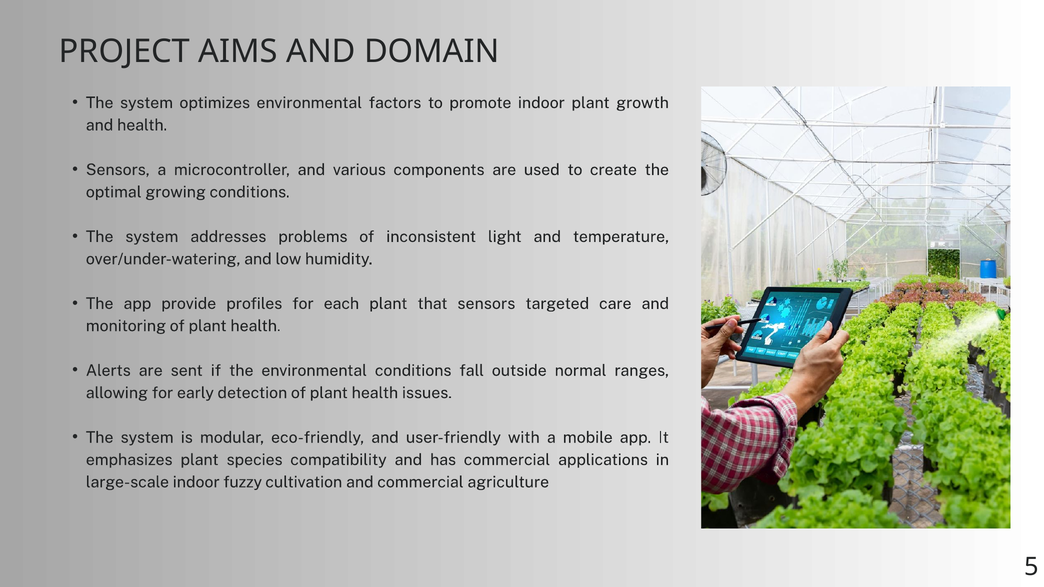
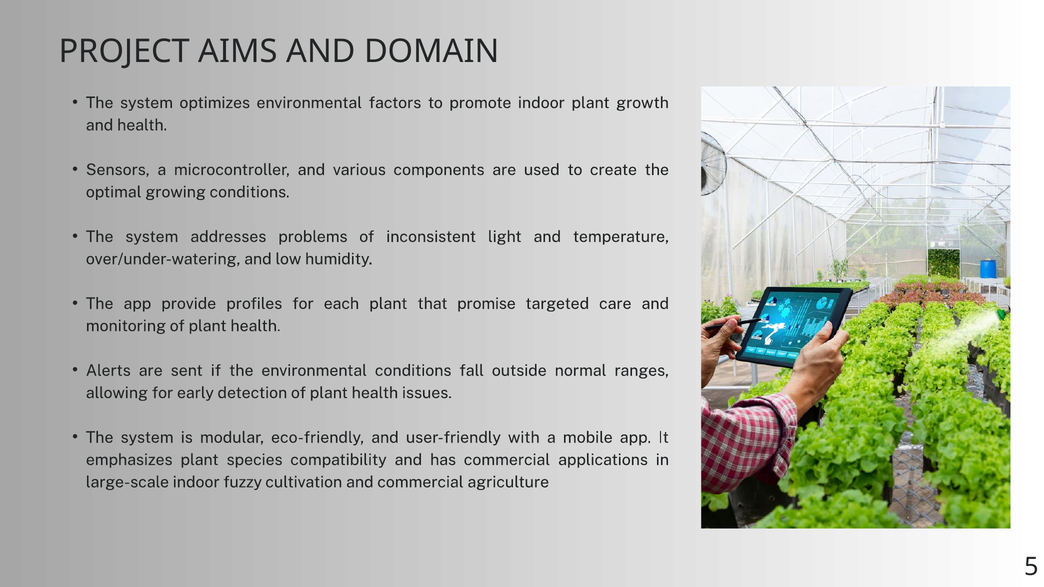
that sensors: sensors -> promise
